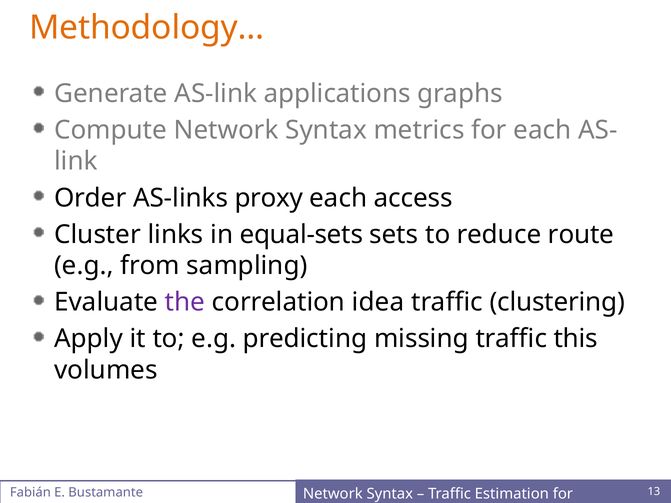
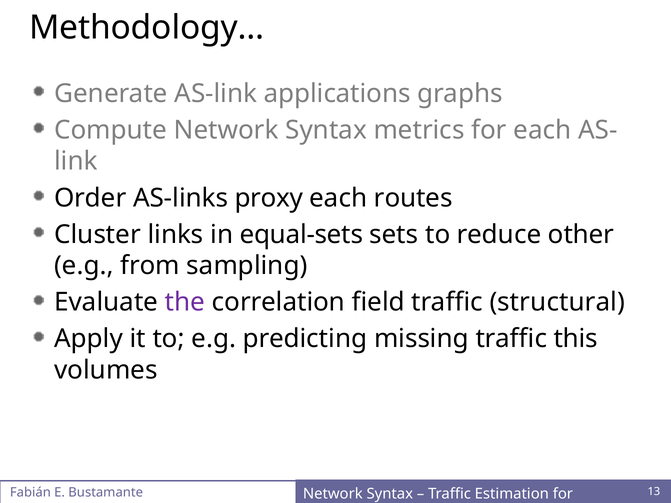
Methodology… colour: orange -> black
access: access -> routes
route: route -> other
idea: idea -> field
clustering: clustering -> structural
